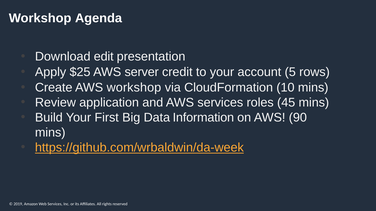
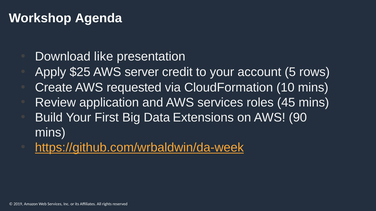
edit: edit -> like
AWS workshop: workshop -> requested
Information: Information -> Extensions
